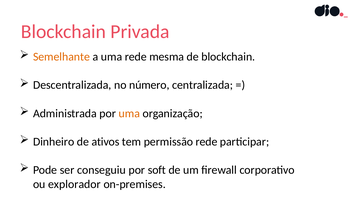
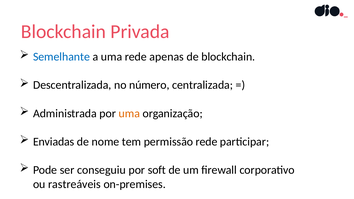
Semelhante colour: orange -> blue
mesma: mesma -> apenas
Dinheiro: Dinheiro -> Enviadas
ativos: ativos -> nome
explorador: explorador -> rastreáveis
